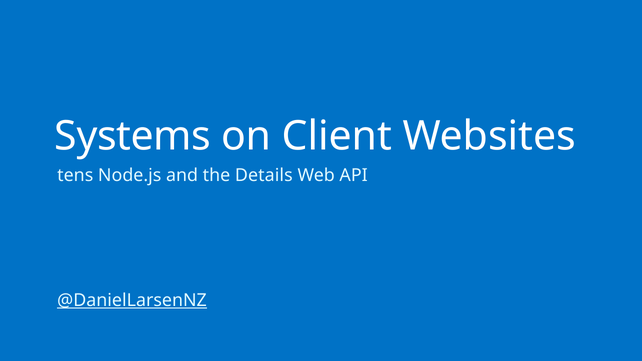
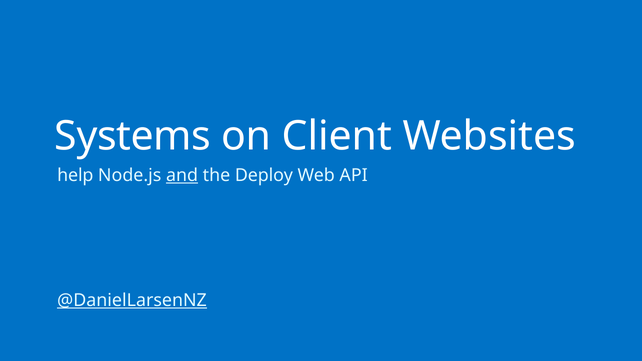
tens: tens -> help
and underline: none -> present
Details: Details -> Deploy
